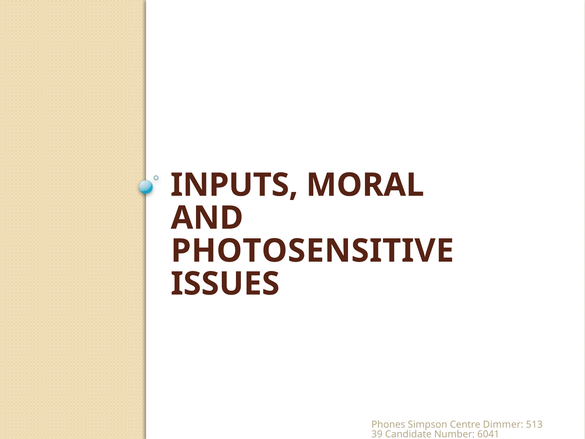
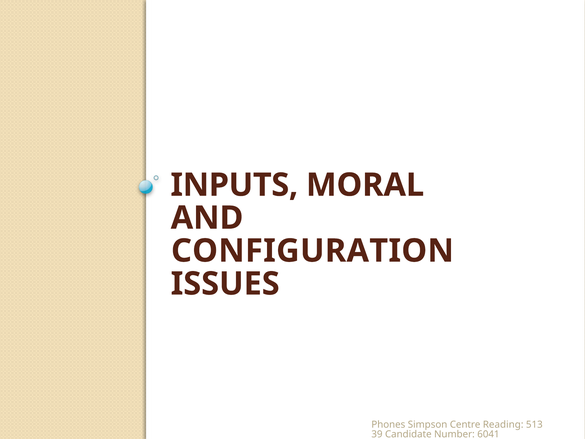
PHOTOSENSITIVE: PHOTOSENSITIVE -> CONFIGURATION
Dimmer: Dimmer -> Reading
